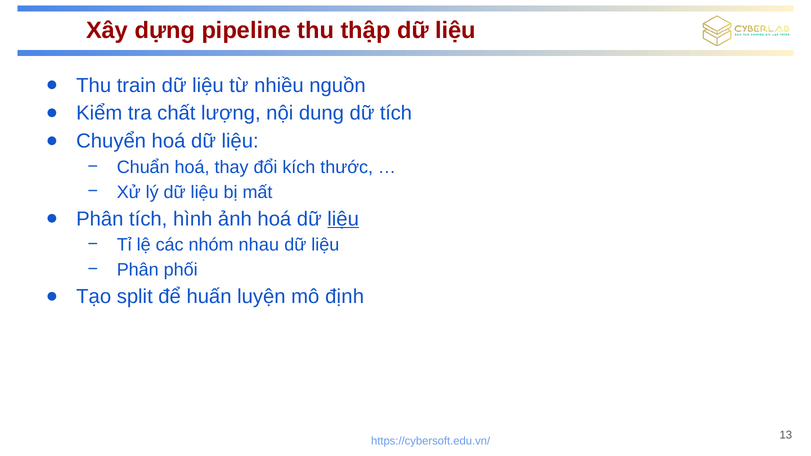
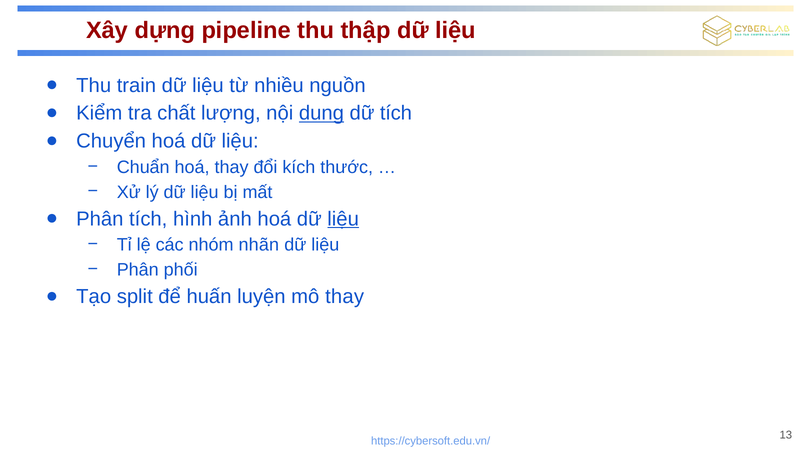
dung underline: none -> present
nhau: nhau -> nhãn
mô định: định -> thay
